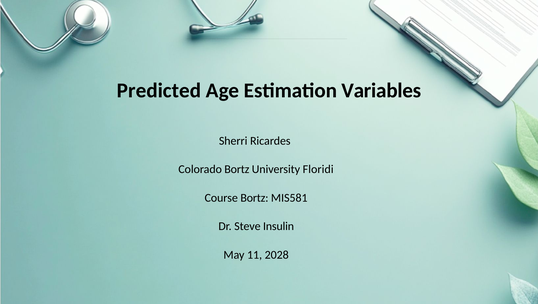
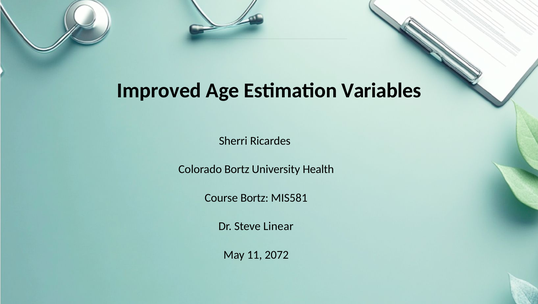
Predicted: Predicted -> Improved
Floridi: Floridi -> Health
Insulin: Insulin -> Linear
2028: 2028 -> 2072
